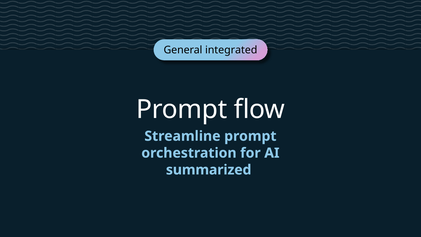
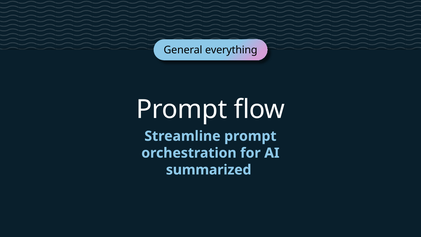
integrated: integrated -> everything
